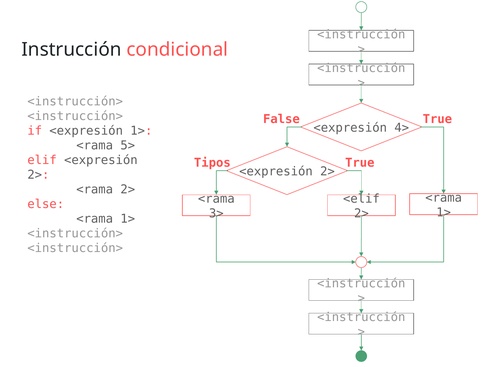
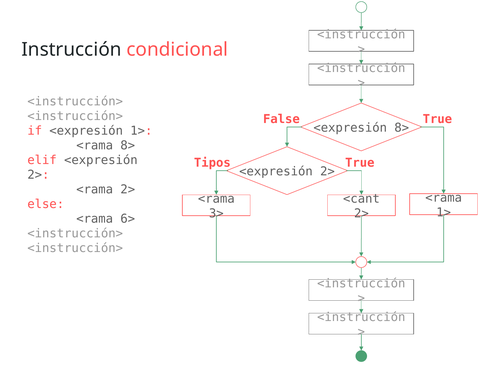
<expresión 4>: 4> -> 8>
<rama 5>: 5> -> 8>
<elif: <elif -> <cant
1> at (128, 219): 1> -> 6>
